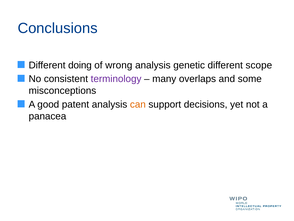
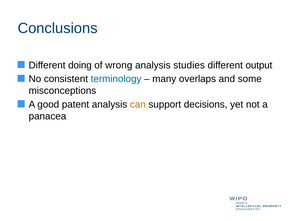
genetic: genetic -> studies
scope: scope -> output
terminology colour: purple -> blue
